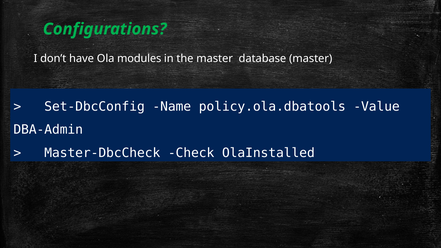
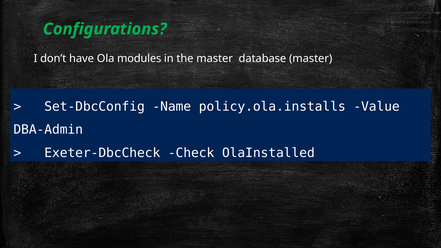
policy.ola.dbatools: policy.ola.dbatools -> policy.ola.installs
Master-DbcCheck: Master-DbcCheck -> Exeter-DbcCheck
